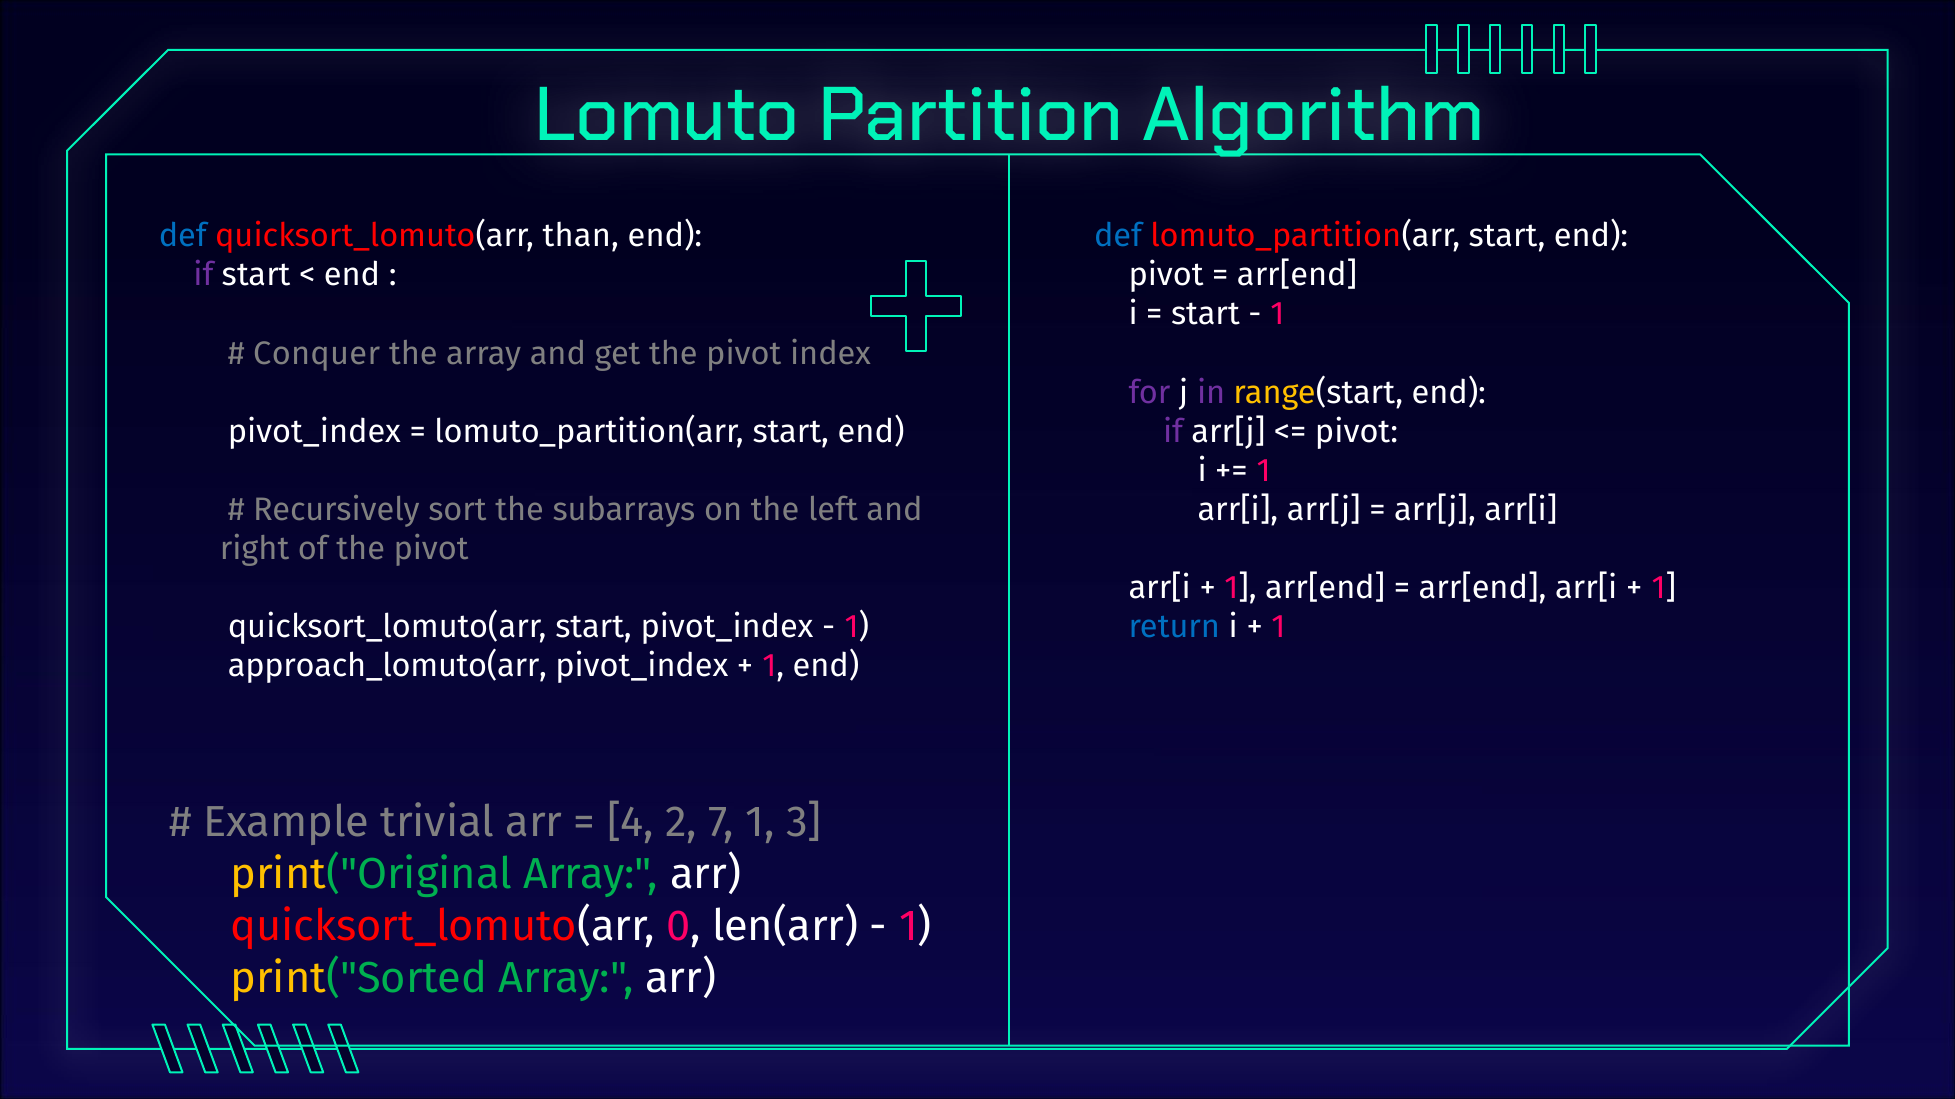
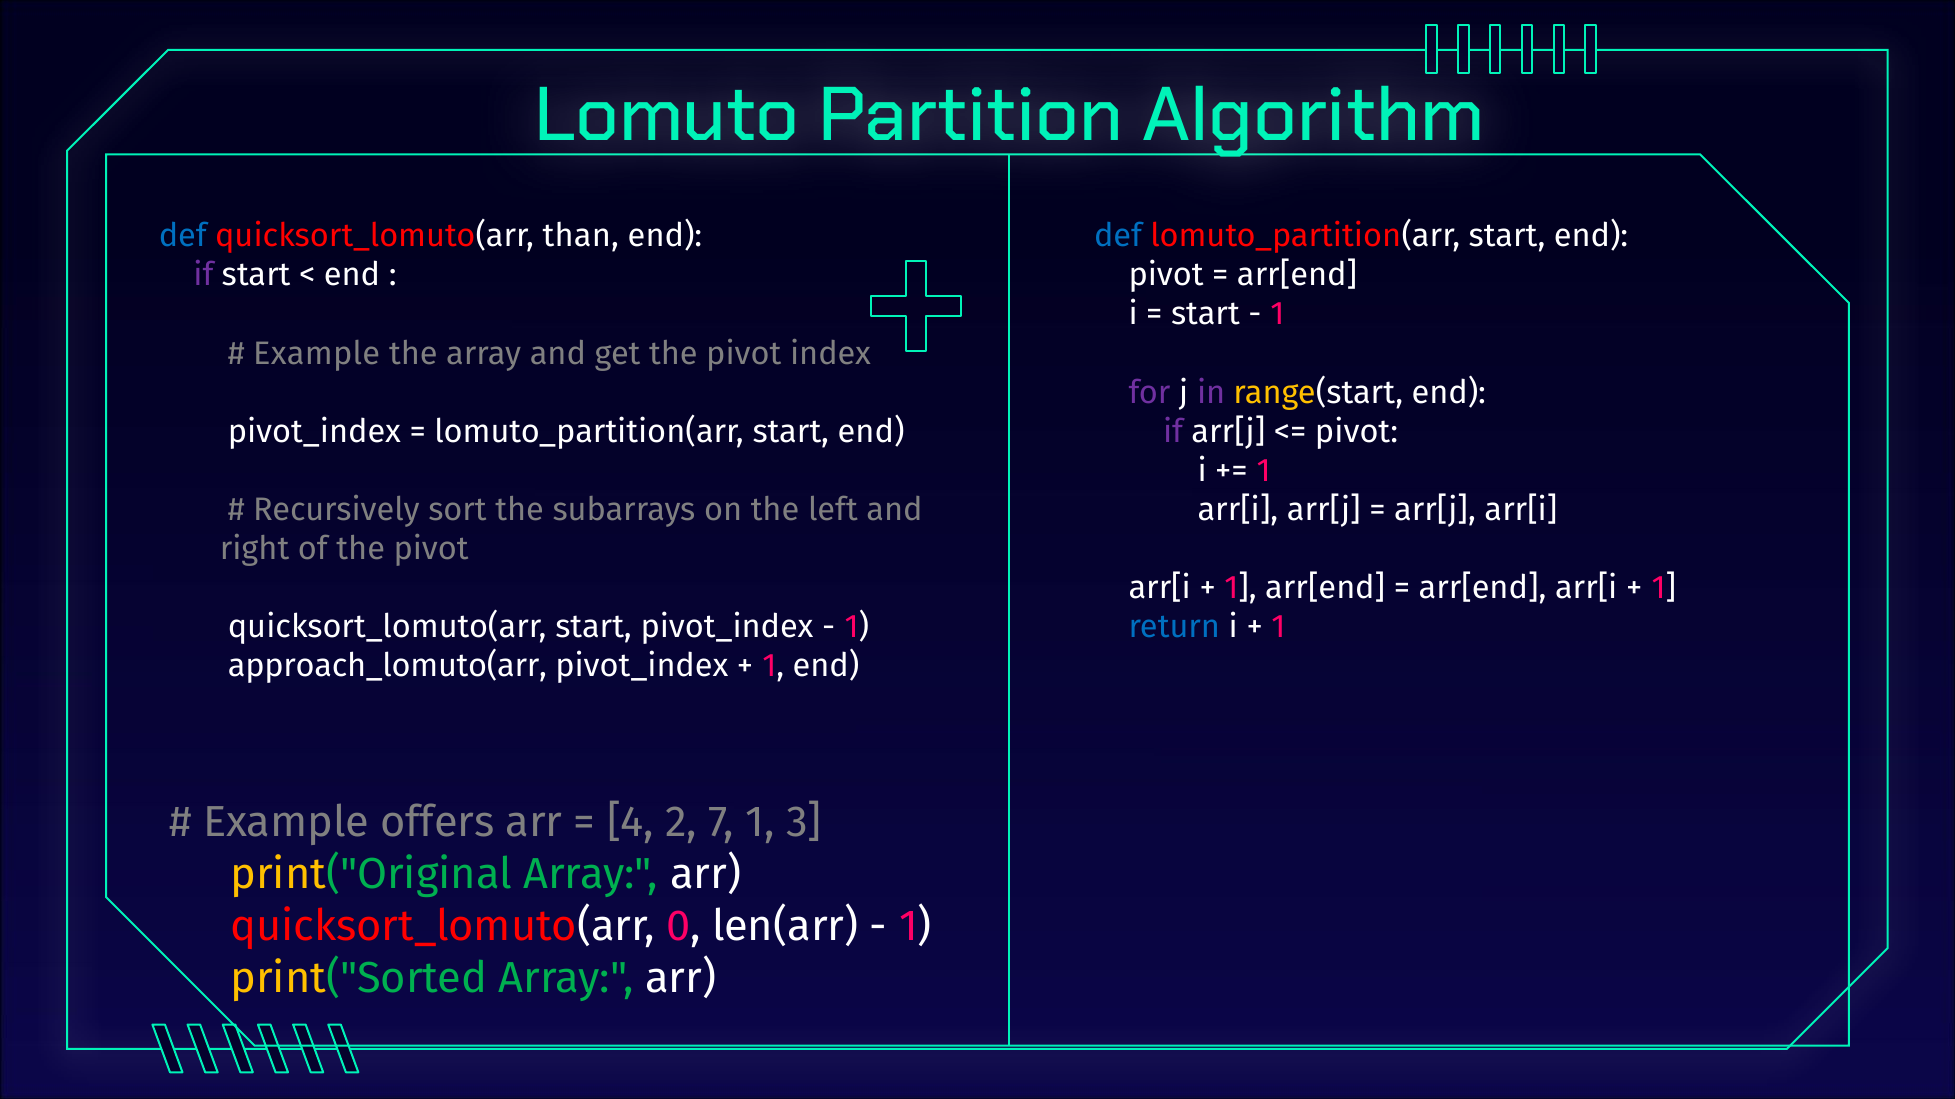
Conquer at (317, 354): Conquer -> Example
trivial: trivial -> offers
